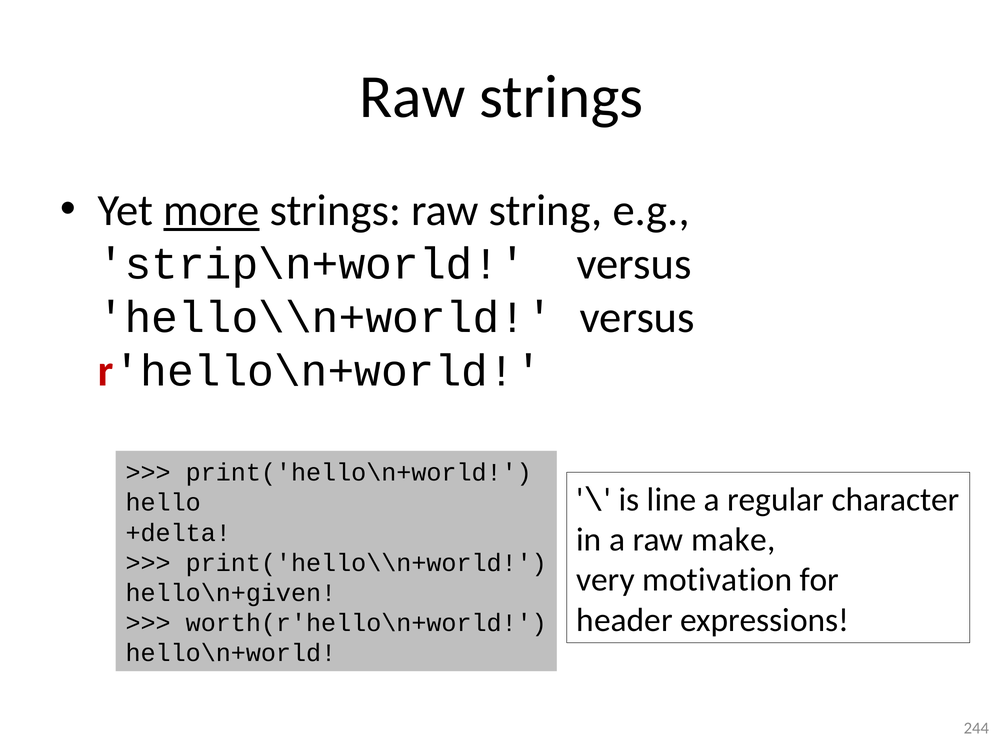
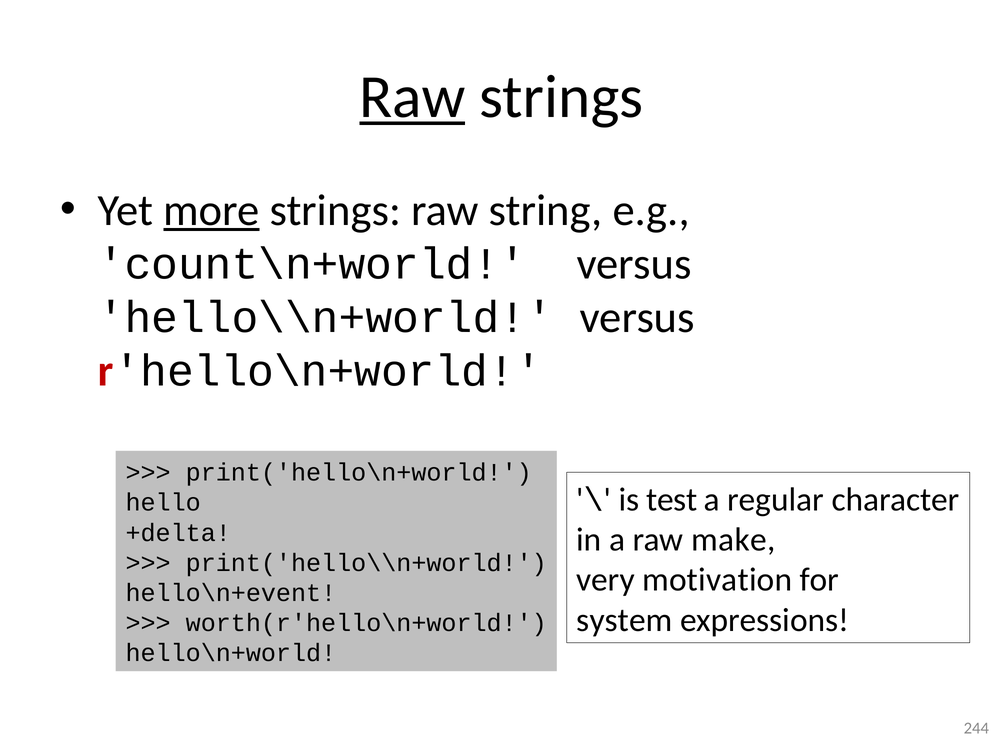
Raw at (412, 97) underline: none -> present
strip\n+world: strip\n+world -> count\n+world
line: line -> test
hello\n+given: hello\n+given -> hello\n+event
header: header -> system
